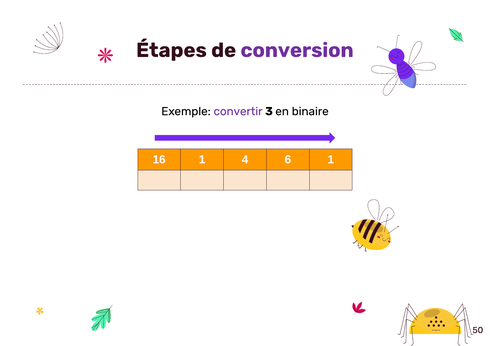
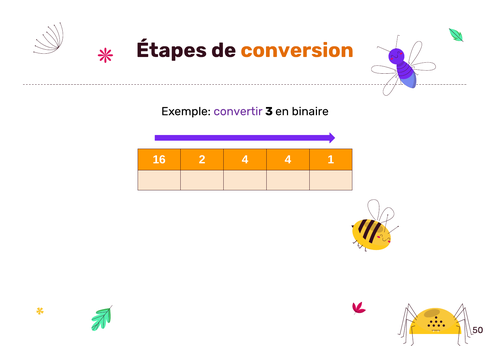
conversion colour: purple -> orange
16 1: 1 -> 2
4 6: 6 -> 4
